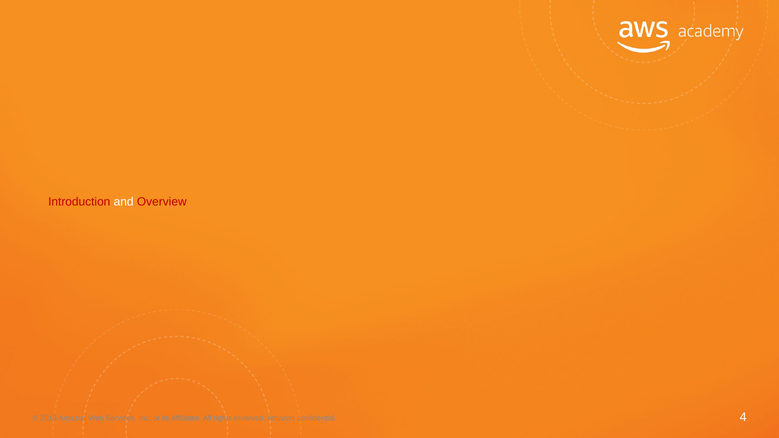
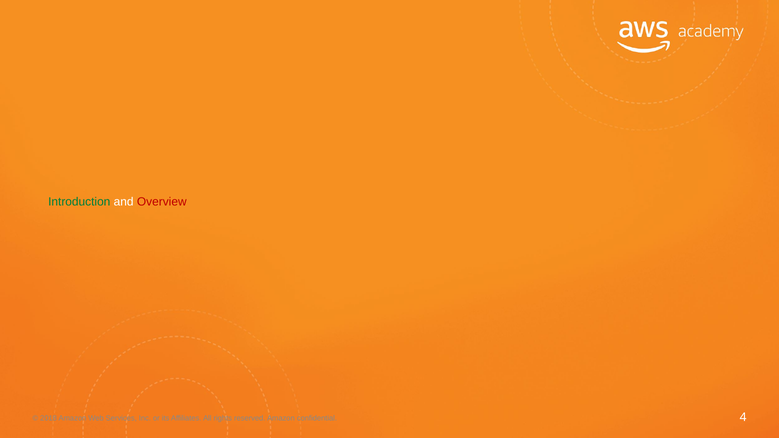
Introduction colour: red -> green
